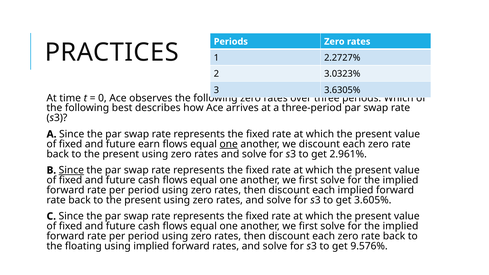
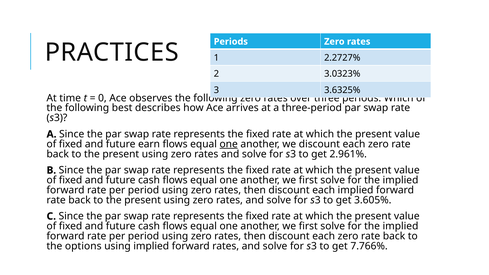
3.6305%: 3.6305% -> 3.6325%
Since at (71, 170) underline: present -> none
floating: floating -> options
9.576%: 9.576% -> 7.766%
